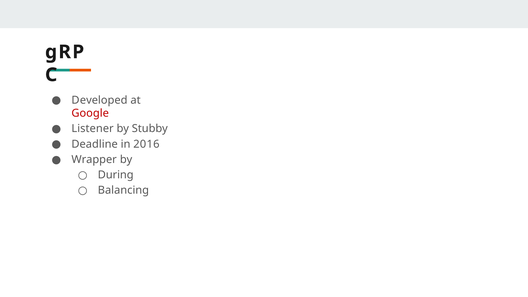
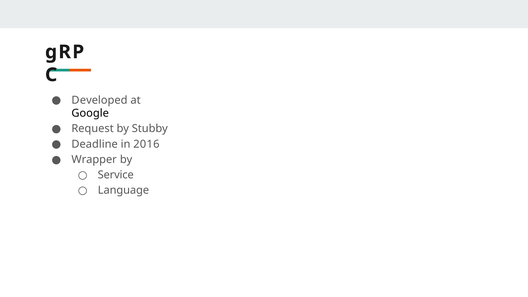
Google colour: red -> black
Listener: Listener -> Request
During: During -> Service
Balancing: Balancing -> Language
